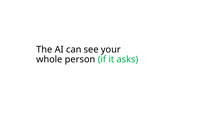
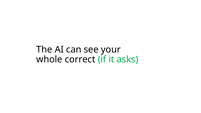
person: person -> correct
